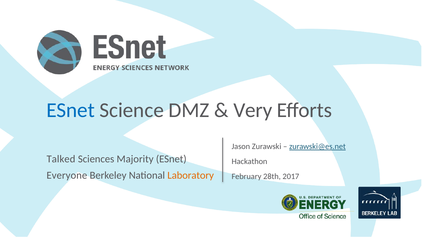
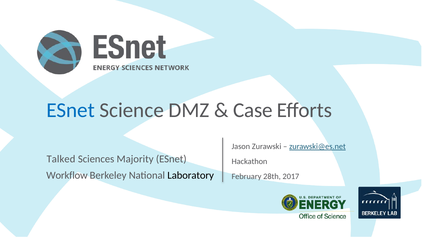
Very: Very -> Case
Everyone: Everyone -> Workflow
Laboratory colour: orange -> black
